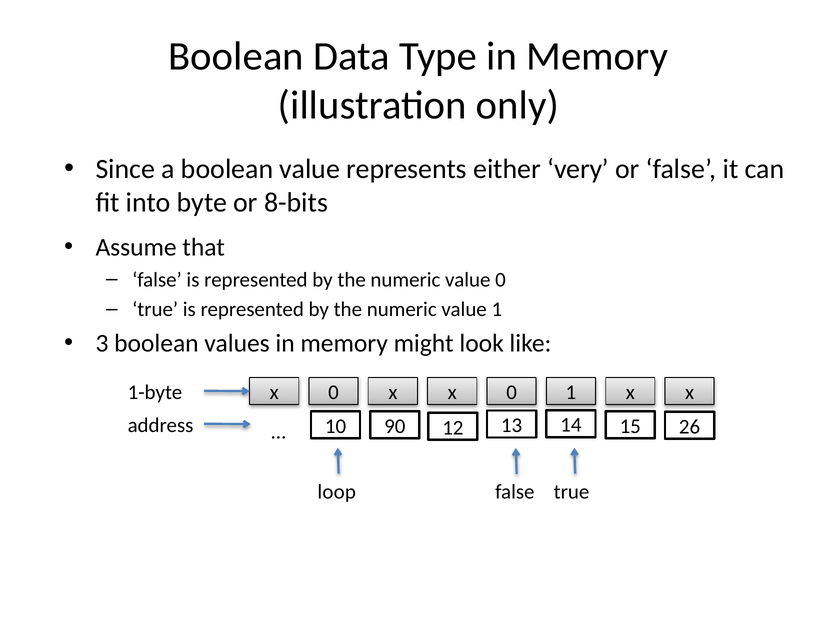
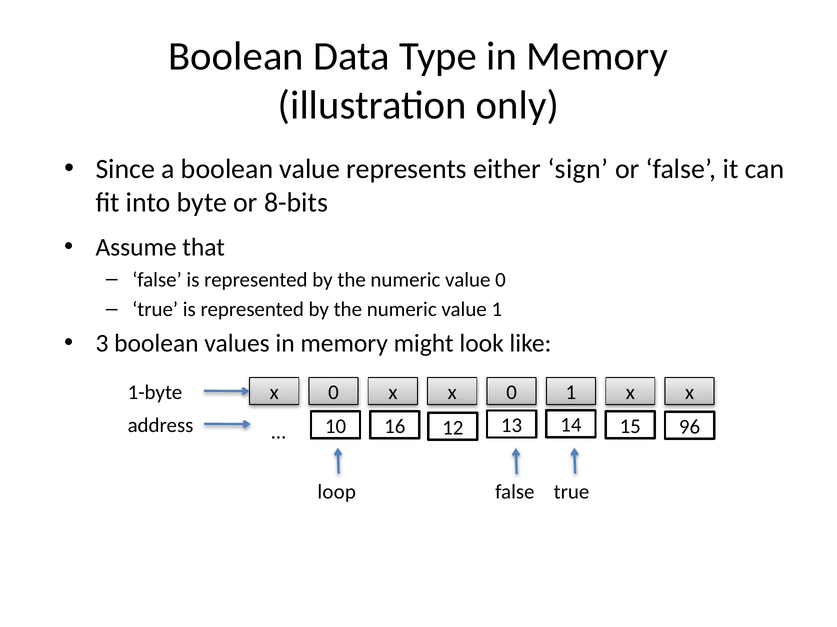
very: very -> sign
26: 26 -> 96
90: 90 -> 16
